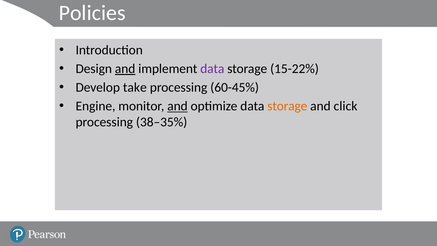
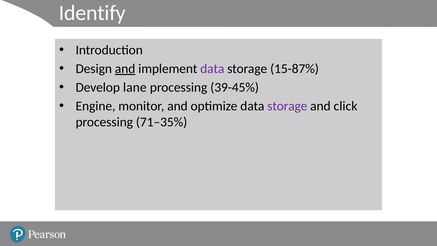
Policies: Policies -> Identify
15-22%: 15-22% -> 15-87%
take: take -> lane
60-45%: 60-45% -> 39-45%
and at (177, 106) underline: present -> none
storage at (287, 106) colour: orange -> purple
38–35%: 38–35% -> 71–35%
